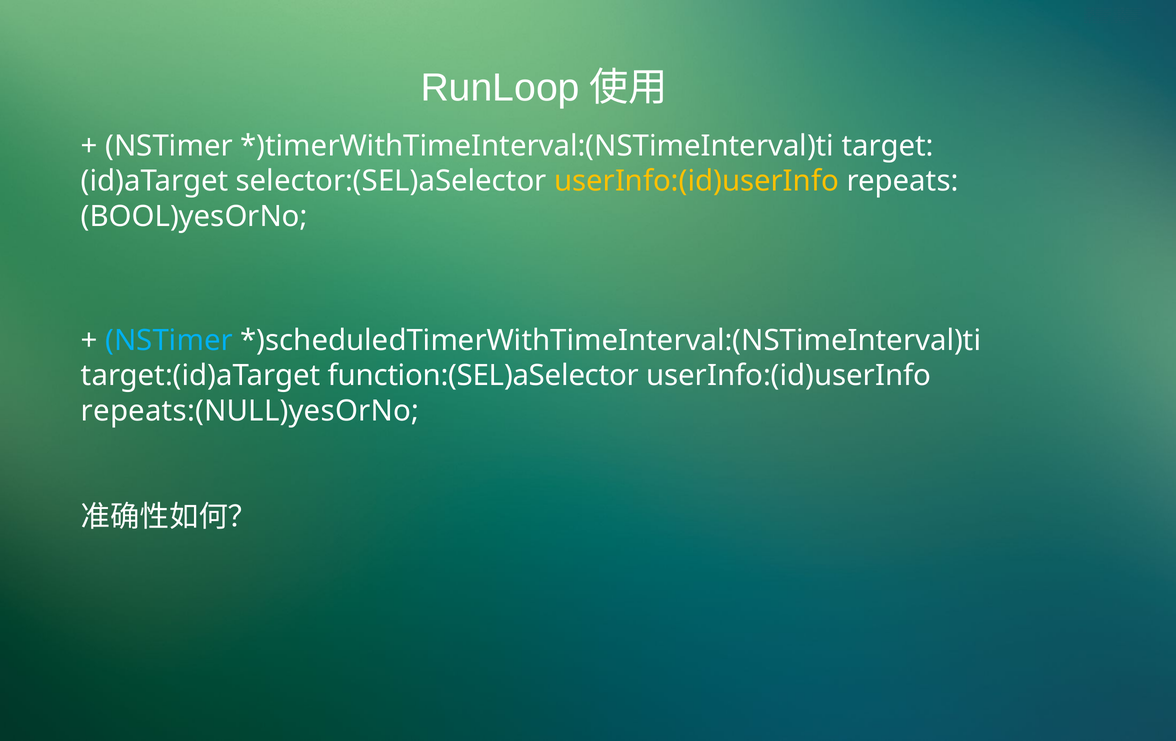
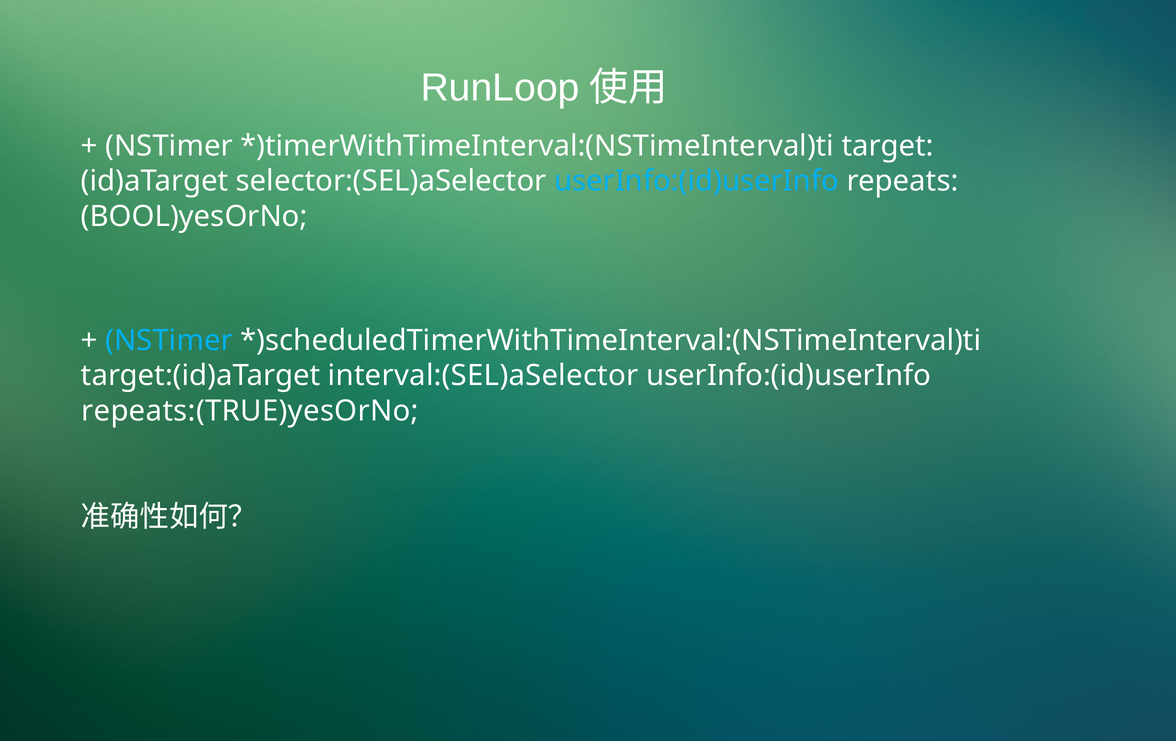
userInfo:(id)userInfo at (697, 181) colour: yellow -> light blue
function:(SEL)aSelector: function:(SEL)aSelector -> interval:(SEL)aSelector
repeats:(NULL)yesOrNo: repeats:(NULL)yesOrNo -> repeats:(TRUE)yesOrNo
